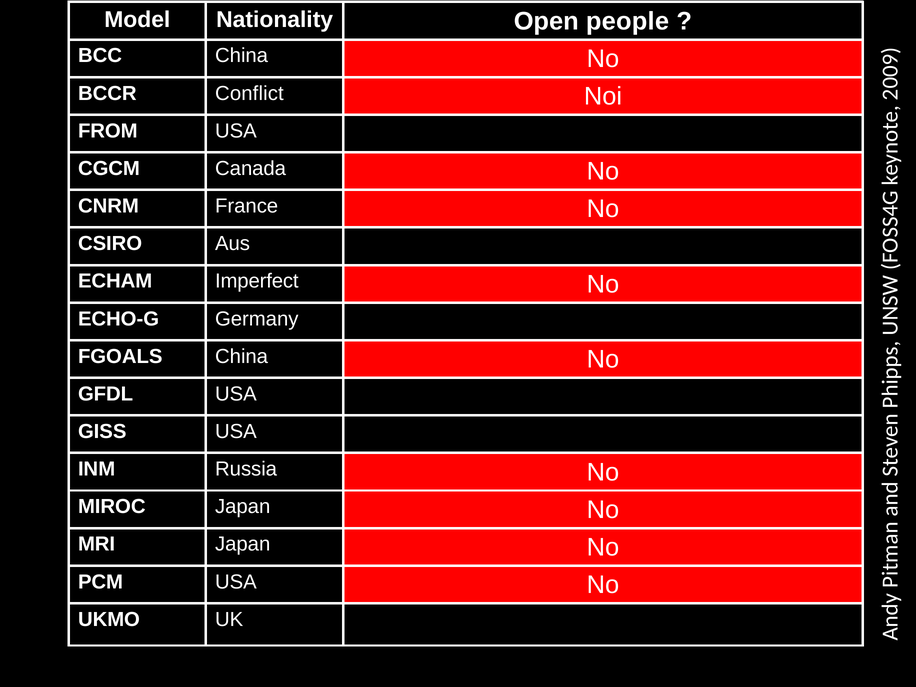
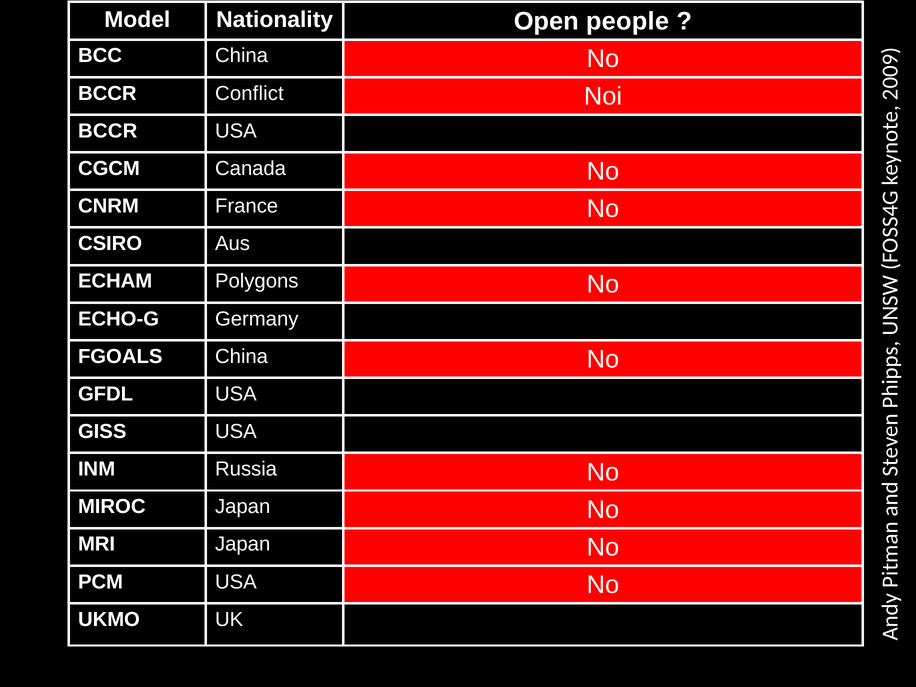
FROM at (108, 131): FROM -> BCCR
Imperfect: Imperfect -> Polygons
